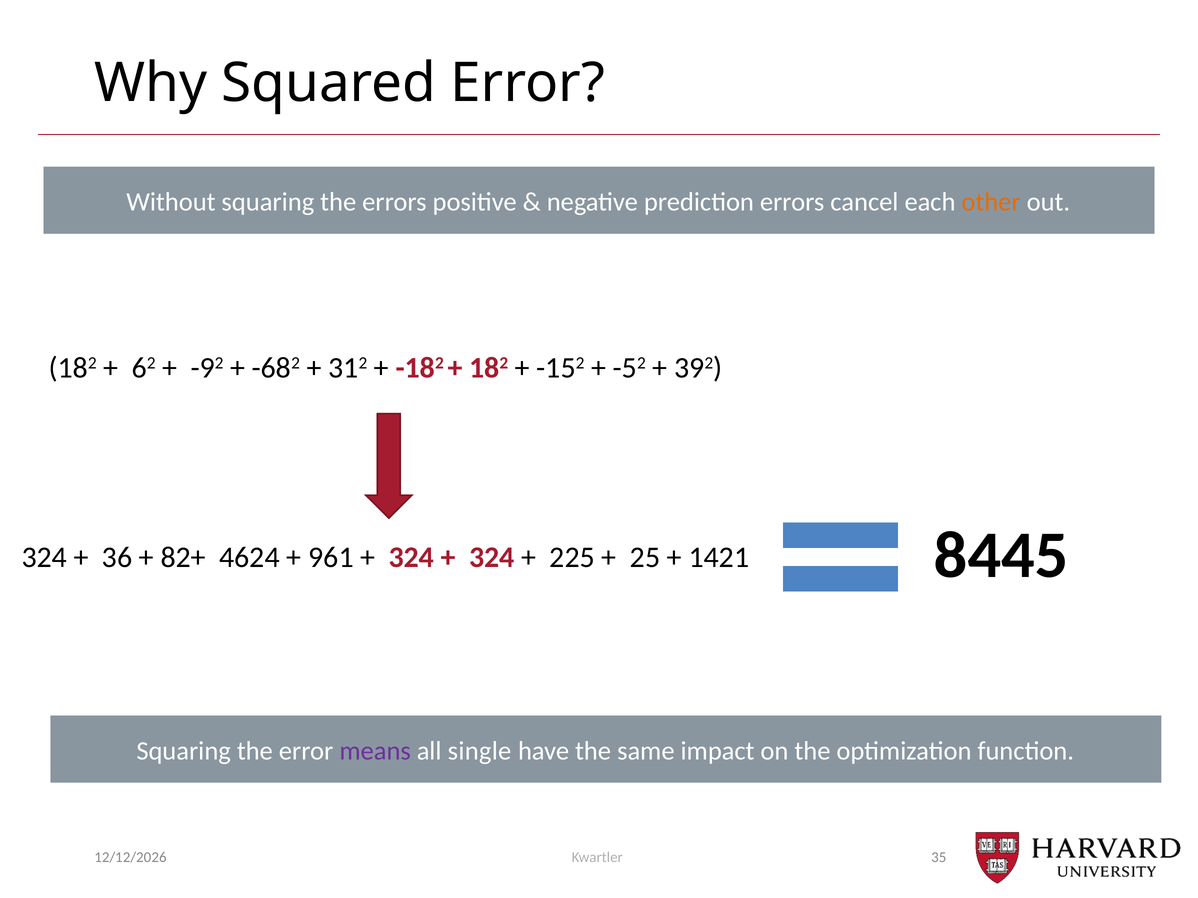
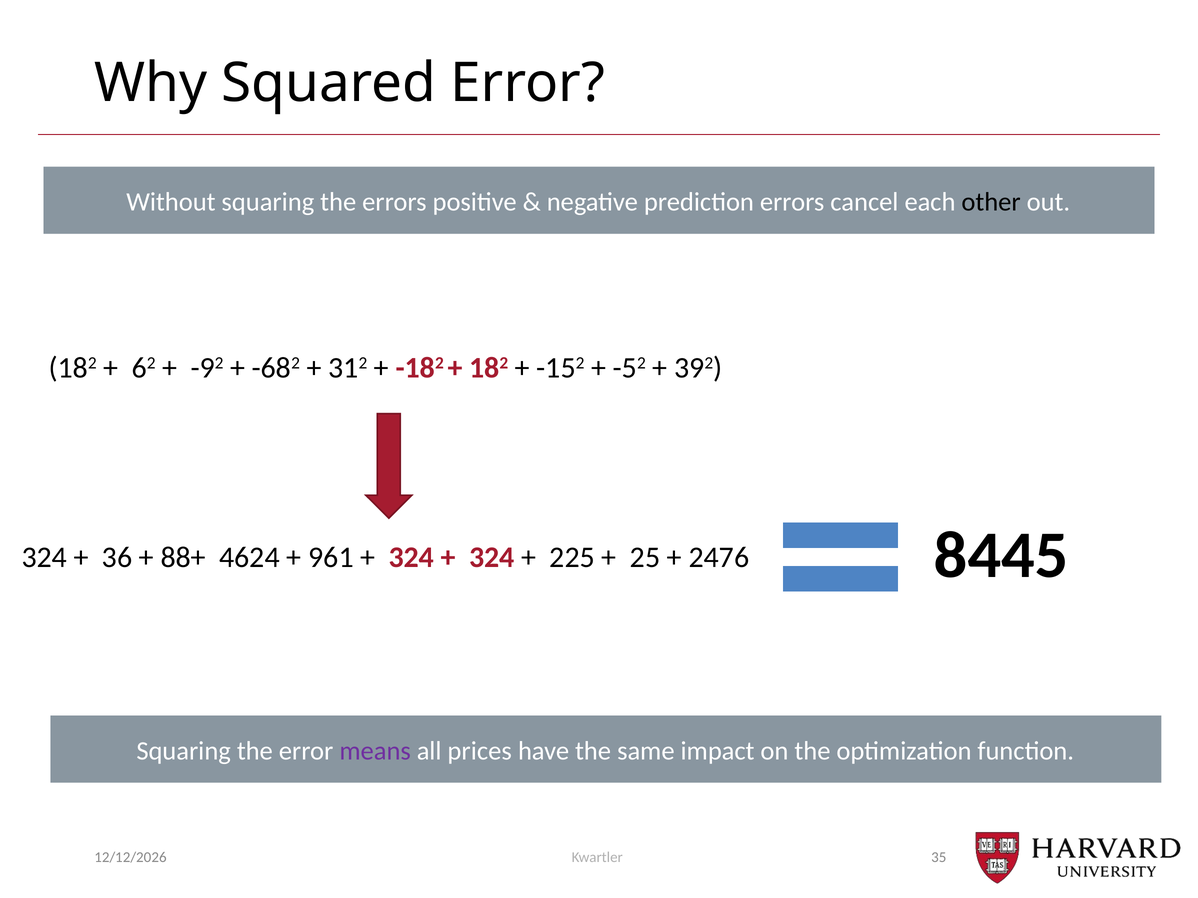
other colour: orange -> black
82+: 82+ -> 88+
1421: 1421 -> 2476
single: single -> prices
